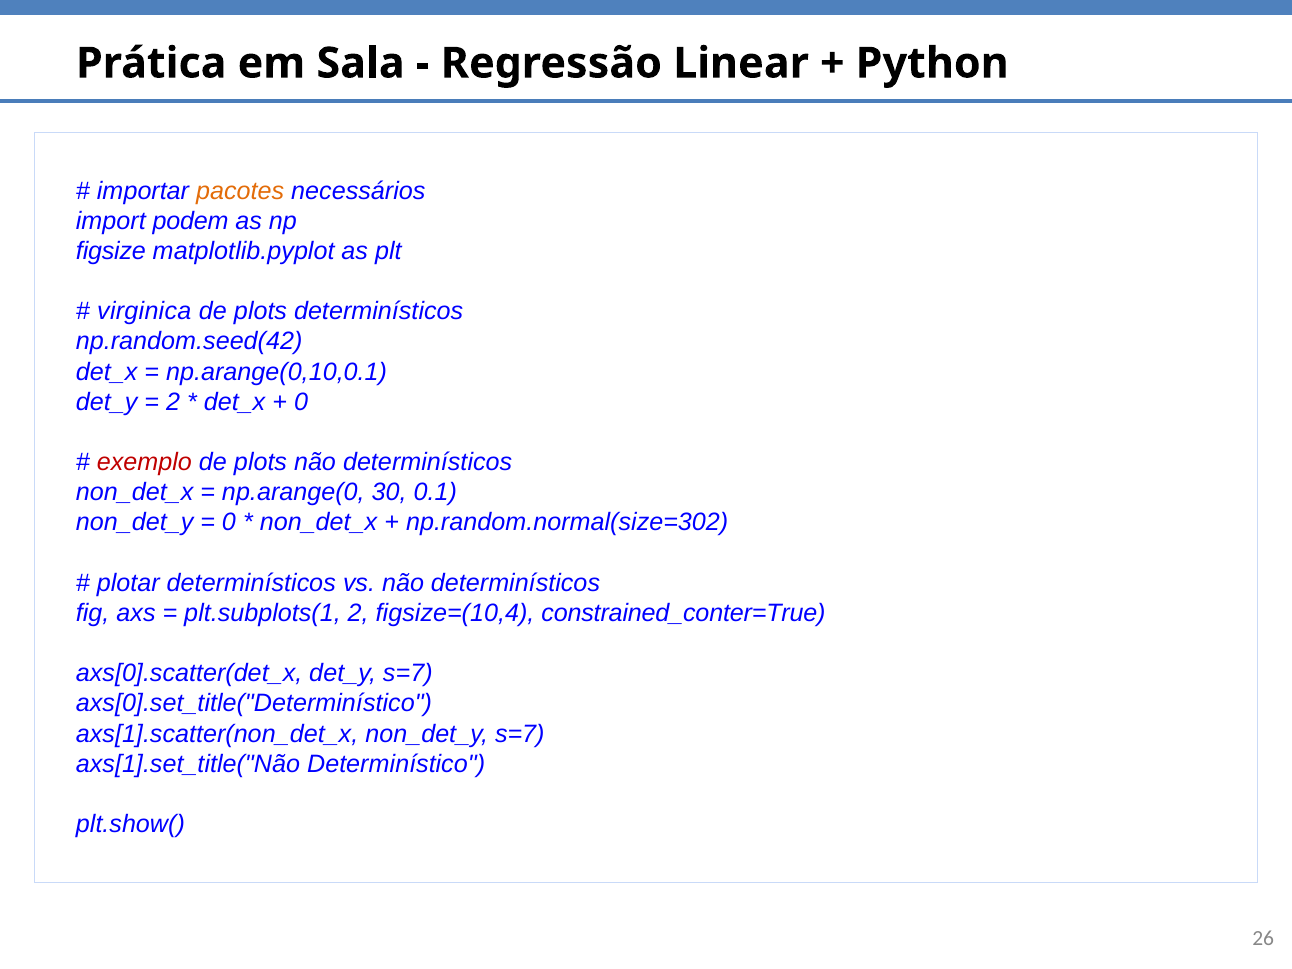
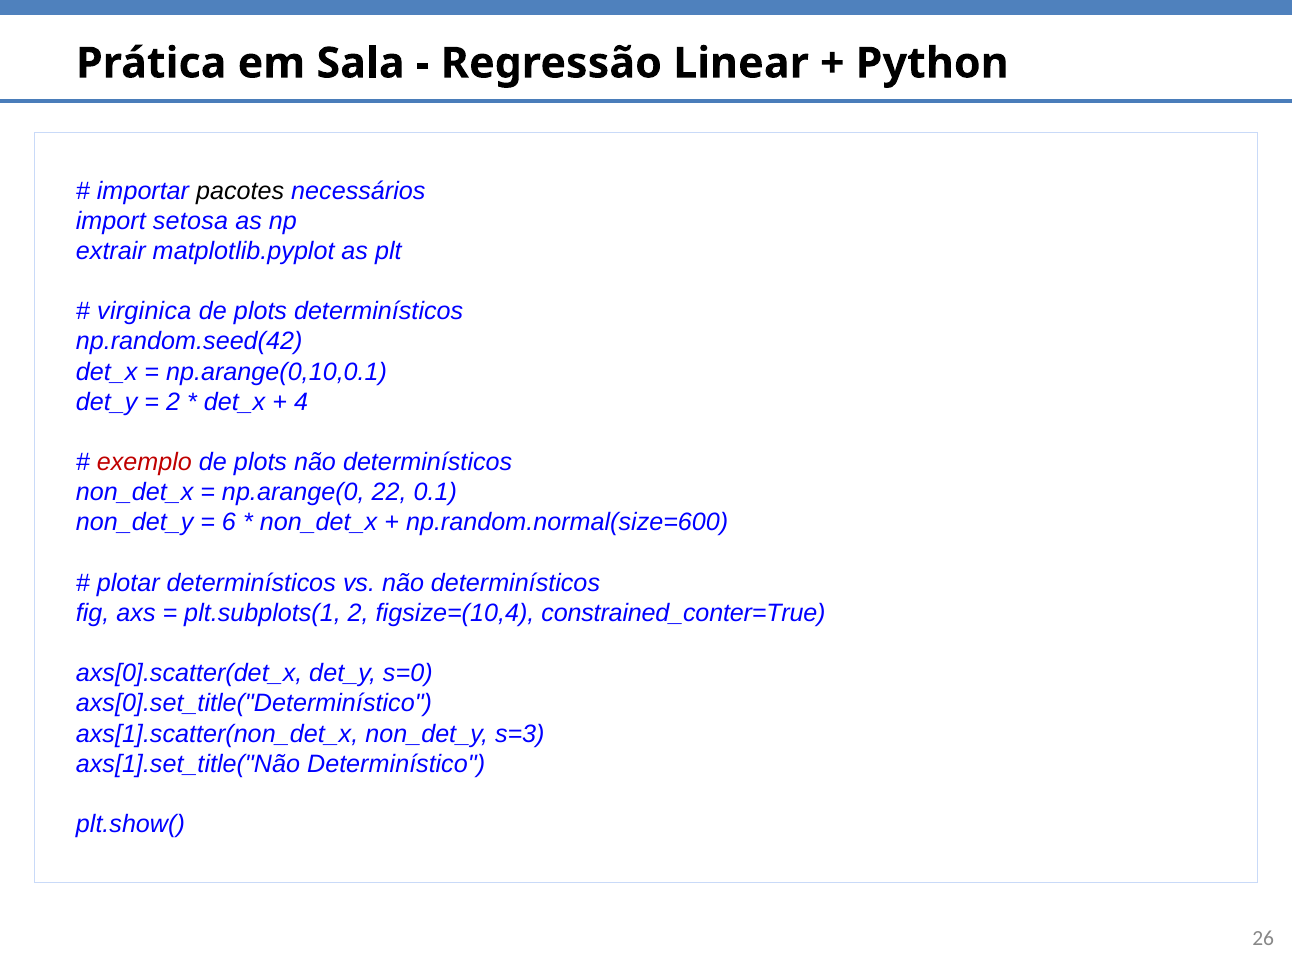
pacotes colour: orange -> black
podem: podem -> setosa
figsize: figsize -> extrair
0 at (301, 402): 0 -> 4
30: 30 -> 22
0 at (229, 523): 0 -> 6
np.random.normal(size=302: np.random.normal(size=302 -> np.random.normal(size=600
det_y s=7: s=7 -> s=0
non_det_y s=7: s=7 -> s=3
